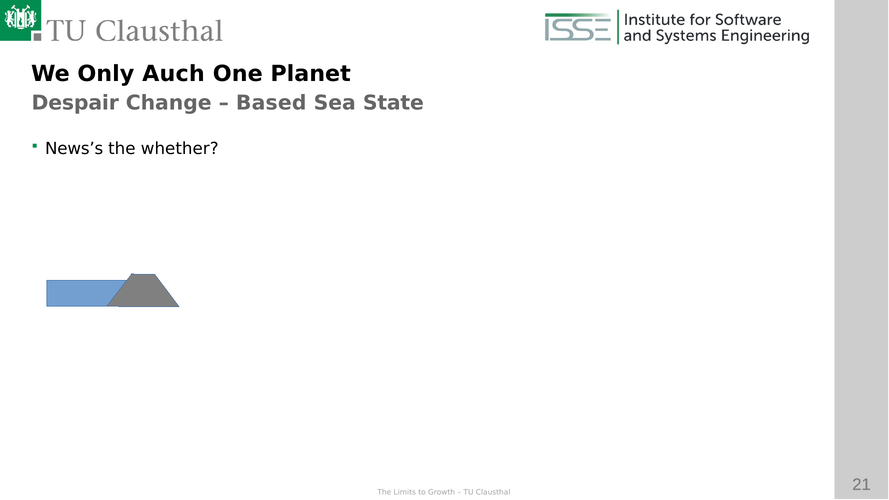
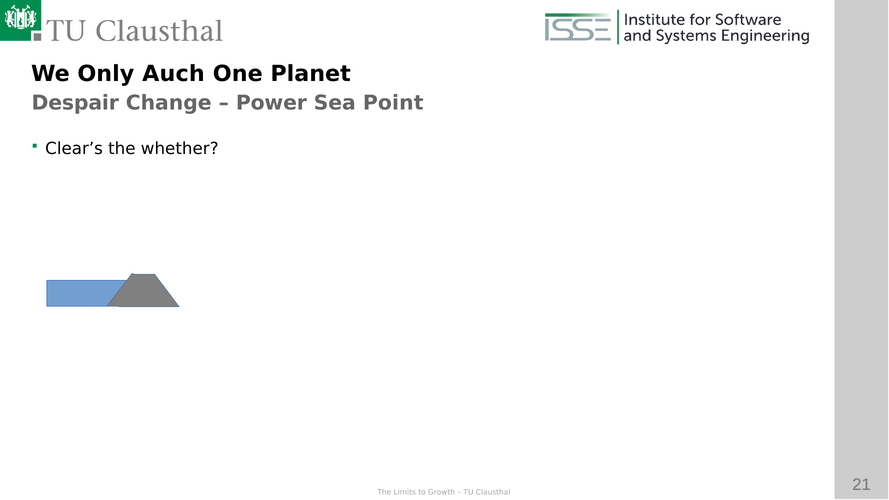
Based: Based -> Power
State: State -> Point
News’s: News’s -> Clear’s
